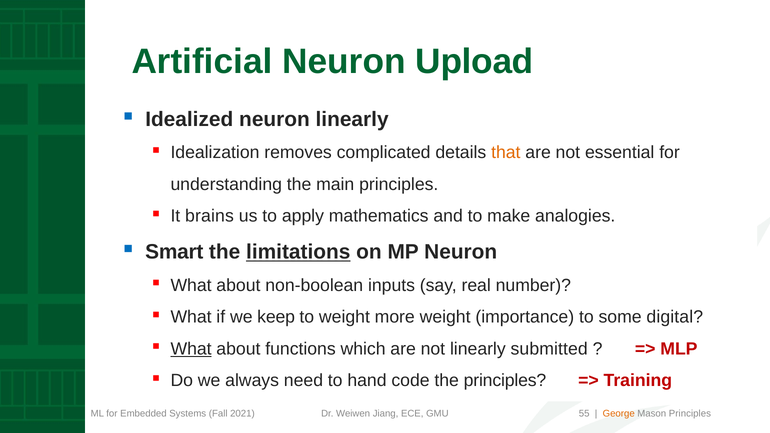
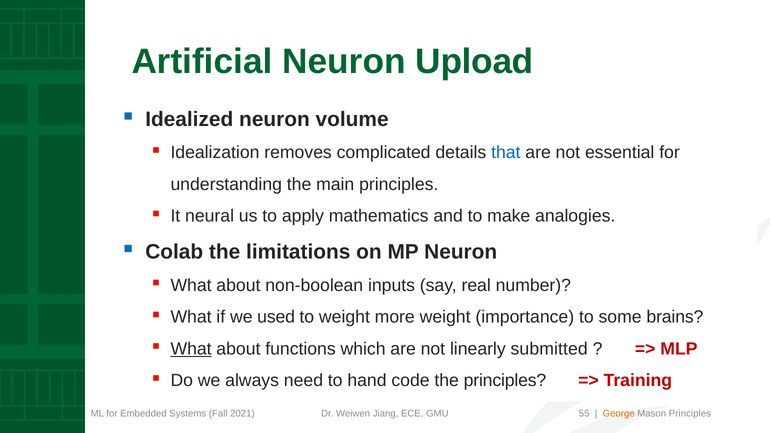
neuron linearly: linearly -> volume
that colour: orange -> blue
brains: brains -> neural
Smart: Smart -> Colab
limitations underline: present -> none
keep: keep -> used
digital: digital -> brains
